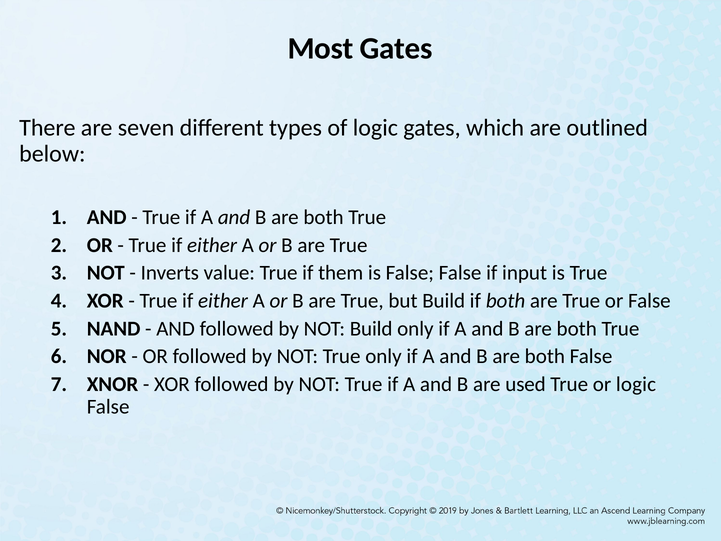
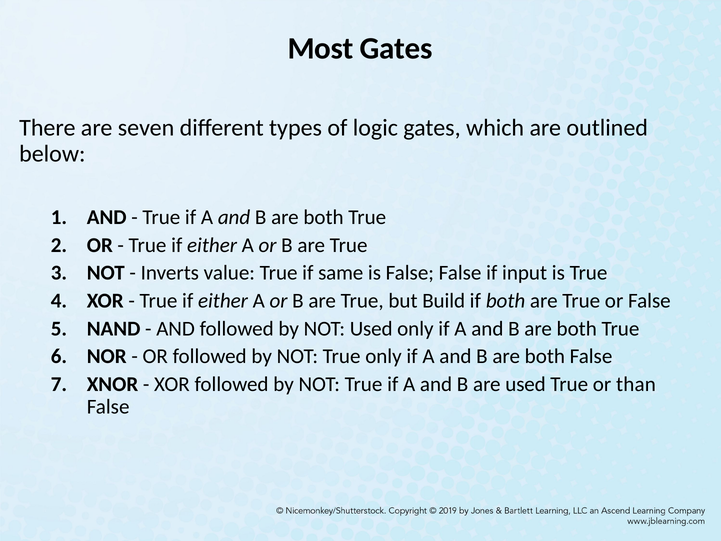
them: them -> same
NOT Build: Build -> Used
or logic: logic -> than
